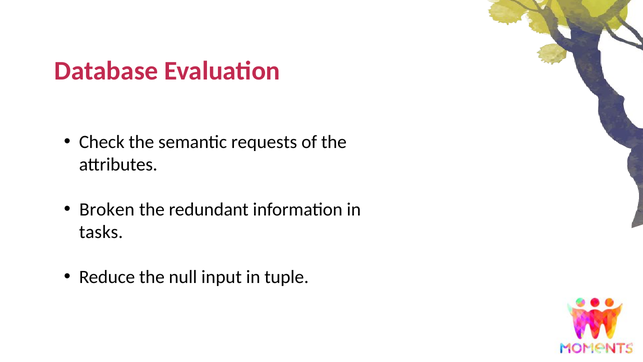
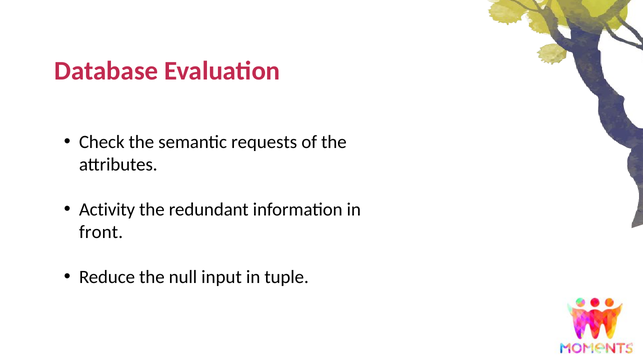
Broken: Broken -> Activity
tasks: tasks -> front
